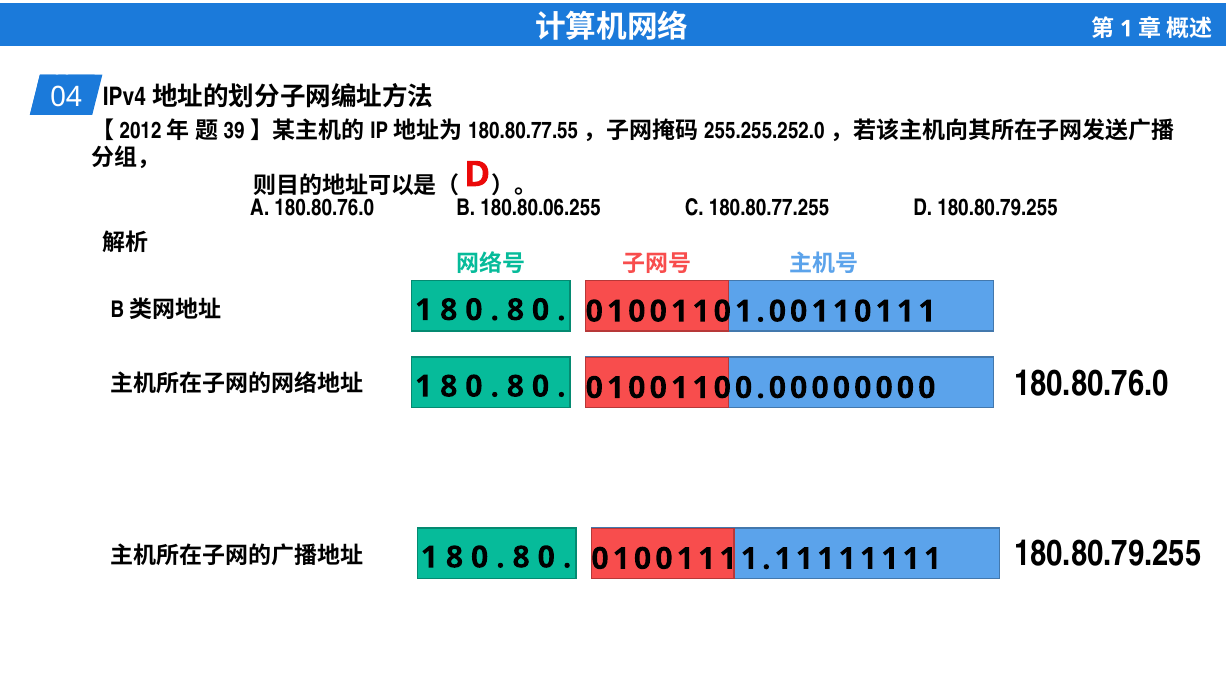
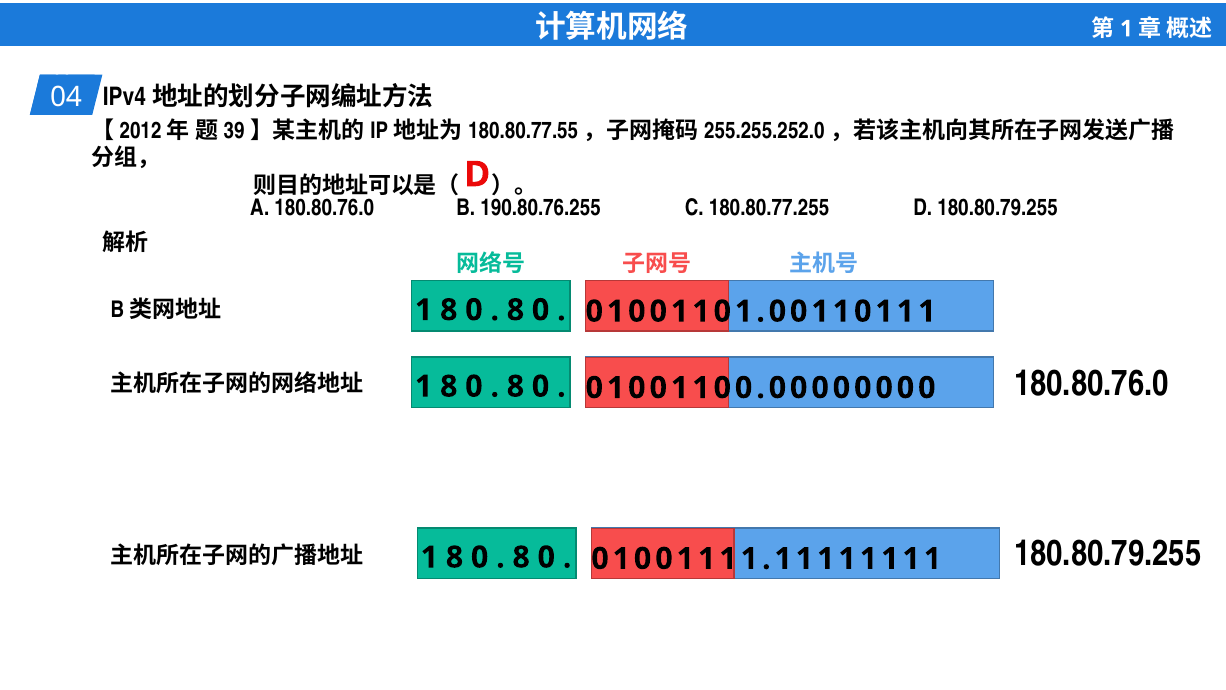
180.80.06.255: 180.80.06.255 -> 190.80.76.255
